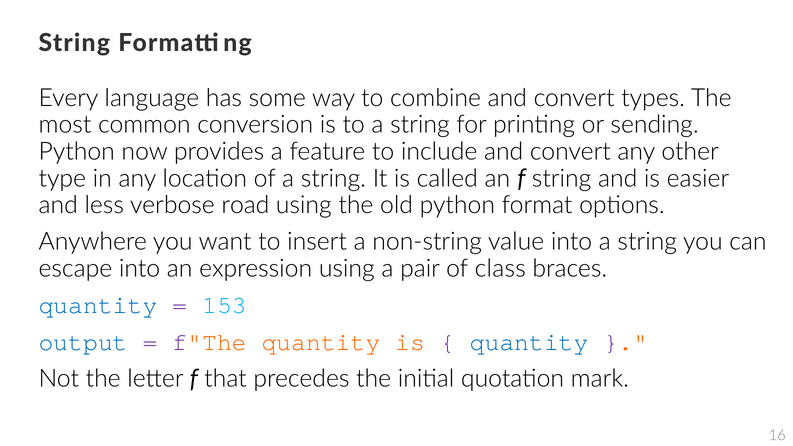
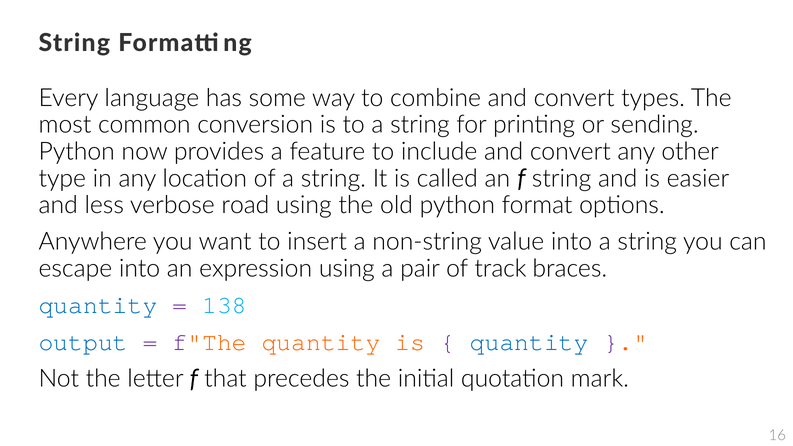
class: class -> track
153: 153 -> 138
